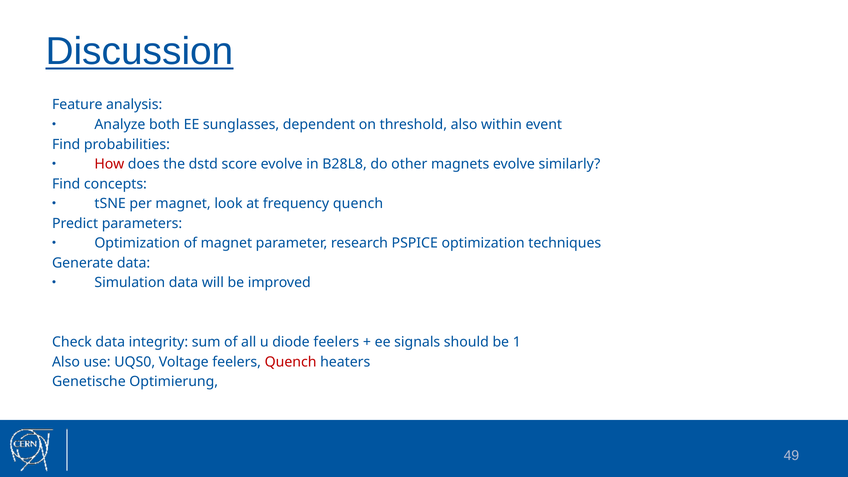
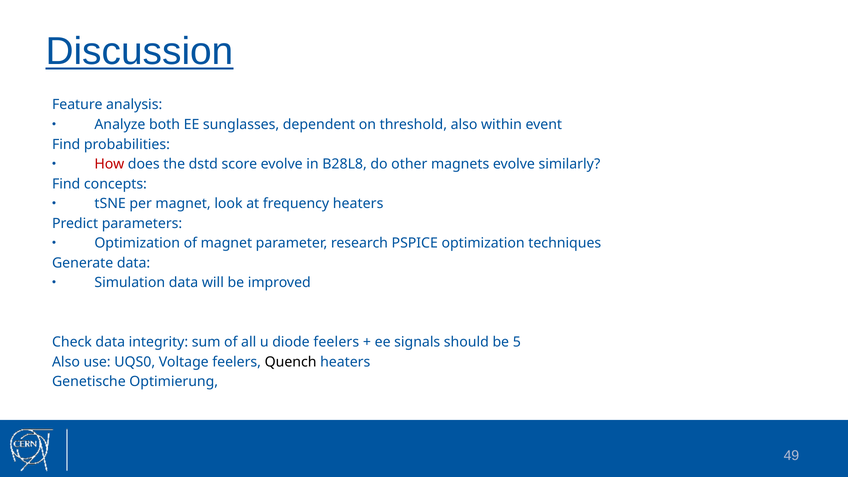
frequency quench: quench -> heaters
1: 1 -> 5
Quench at (291, 362) colour: red -> black
